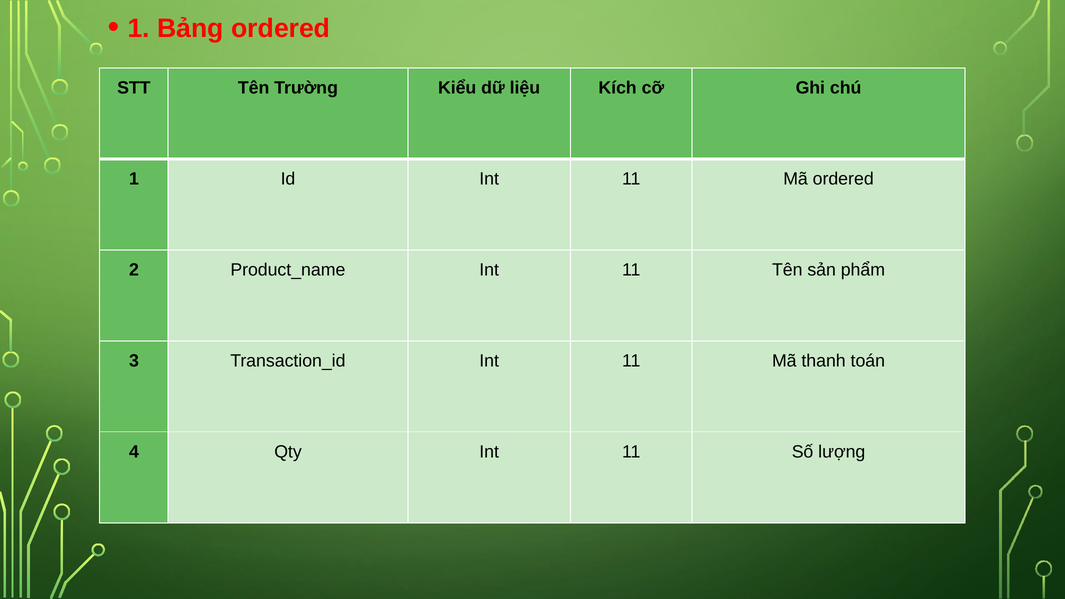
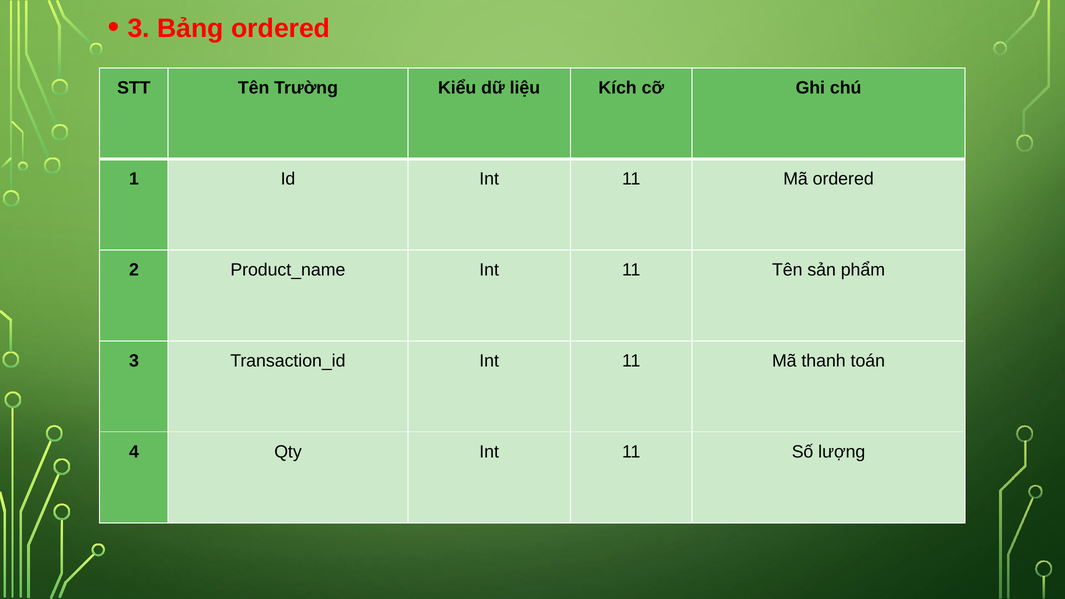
1 at (139, 28): 1 -> 3
